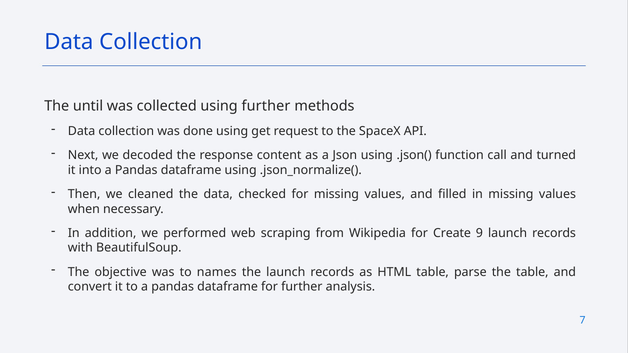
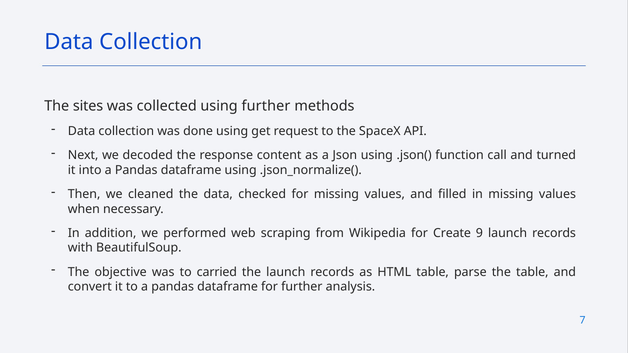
until: until -> sites
names: names -> carried
